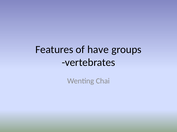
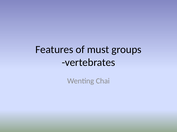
have: have -> must
